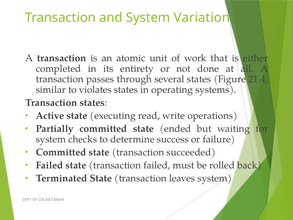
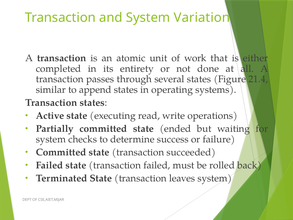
violates: violates -> append
